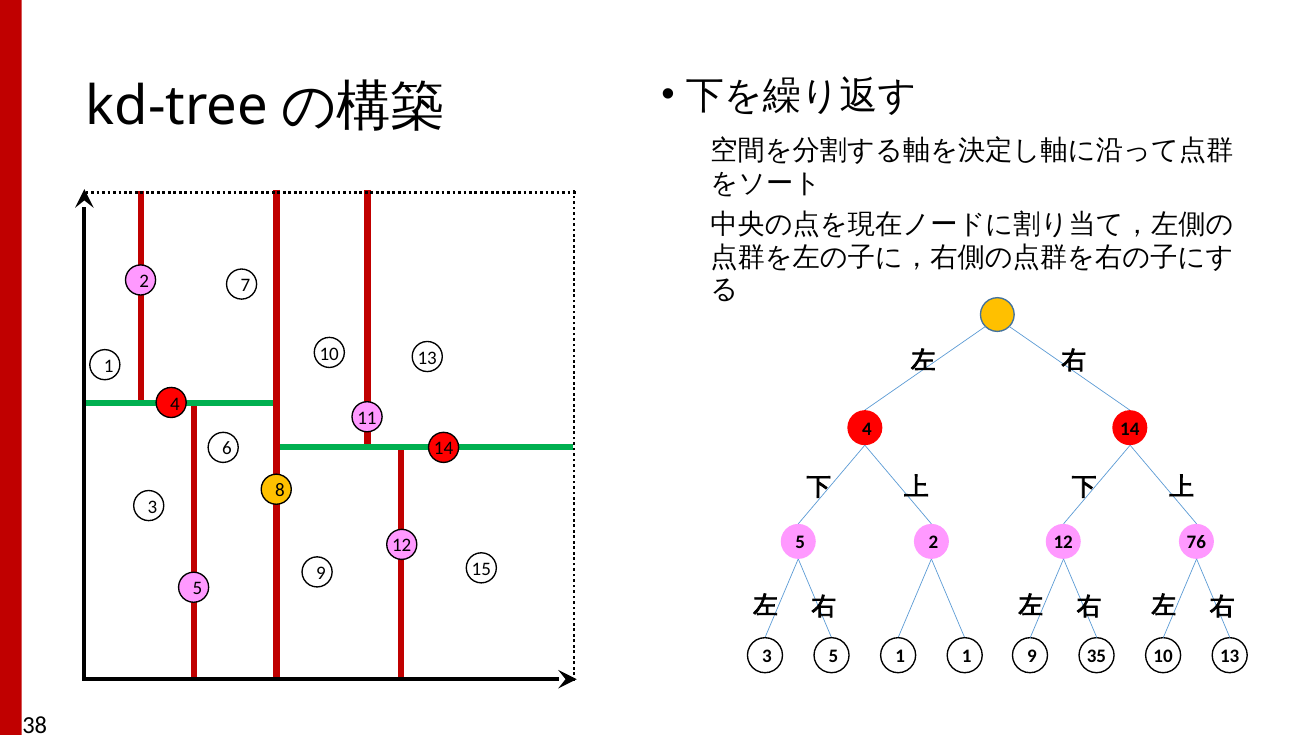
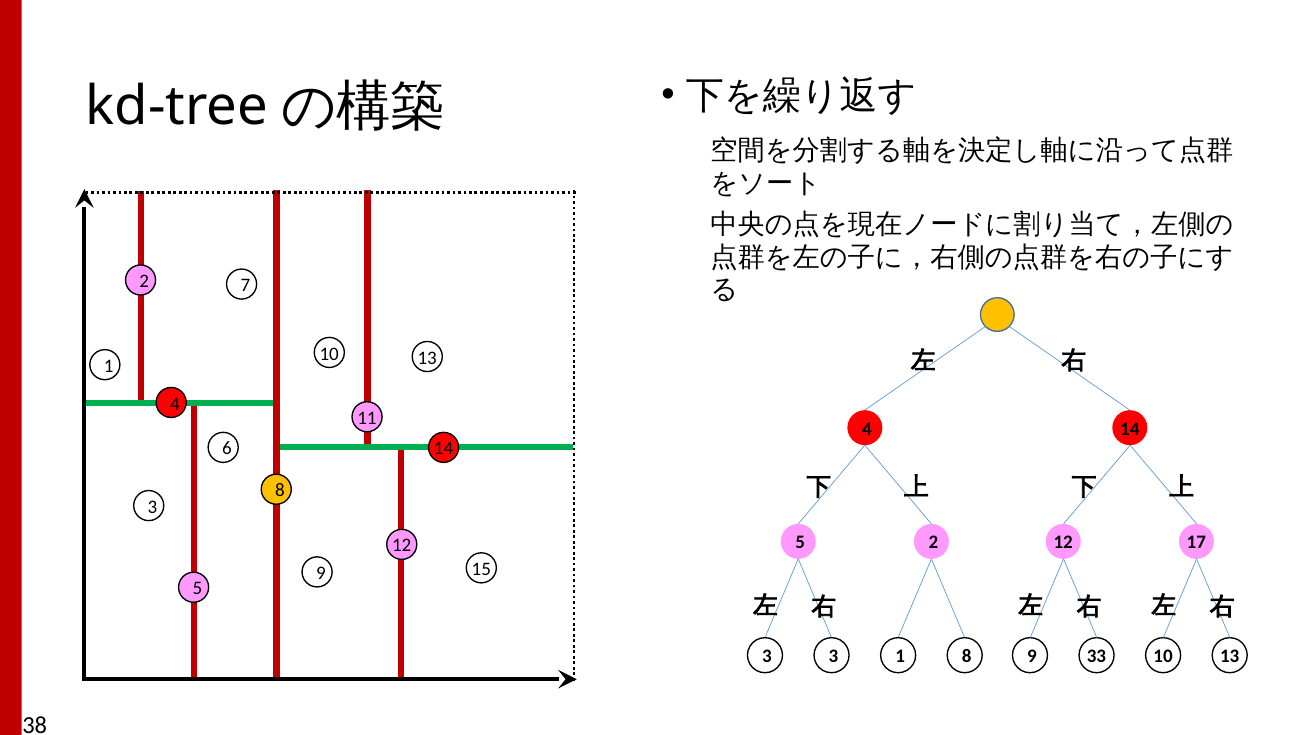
76: 76 -> 17
5 at (834, 656): 5 -> 3
1 at (967, 656): 1 -> 8
35: 35 -> 33
